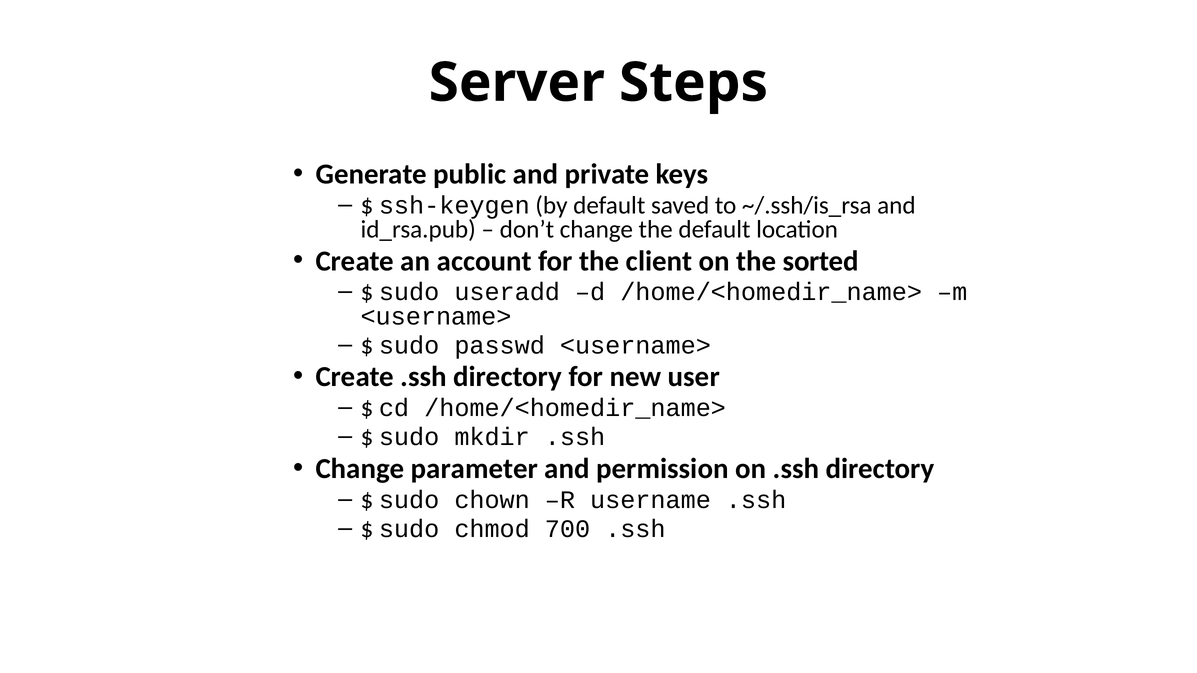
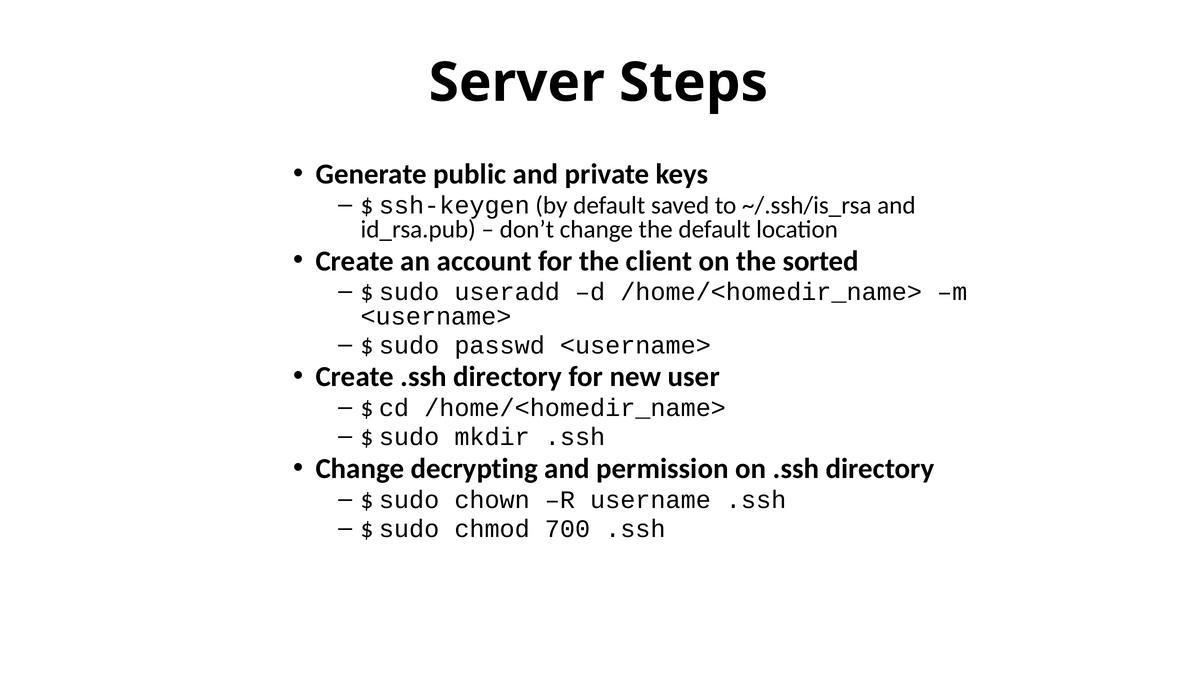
parameter: parameter -> decrypting
